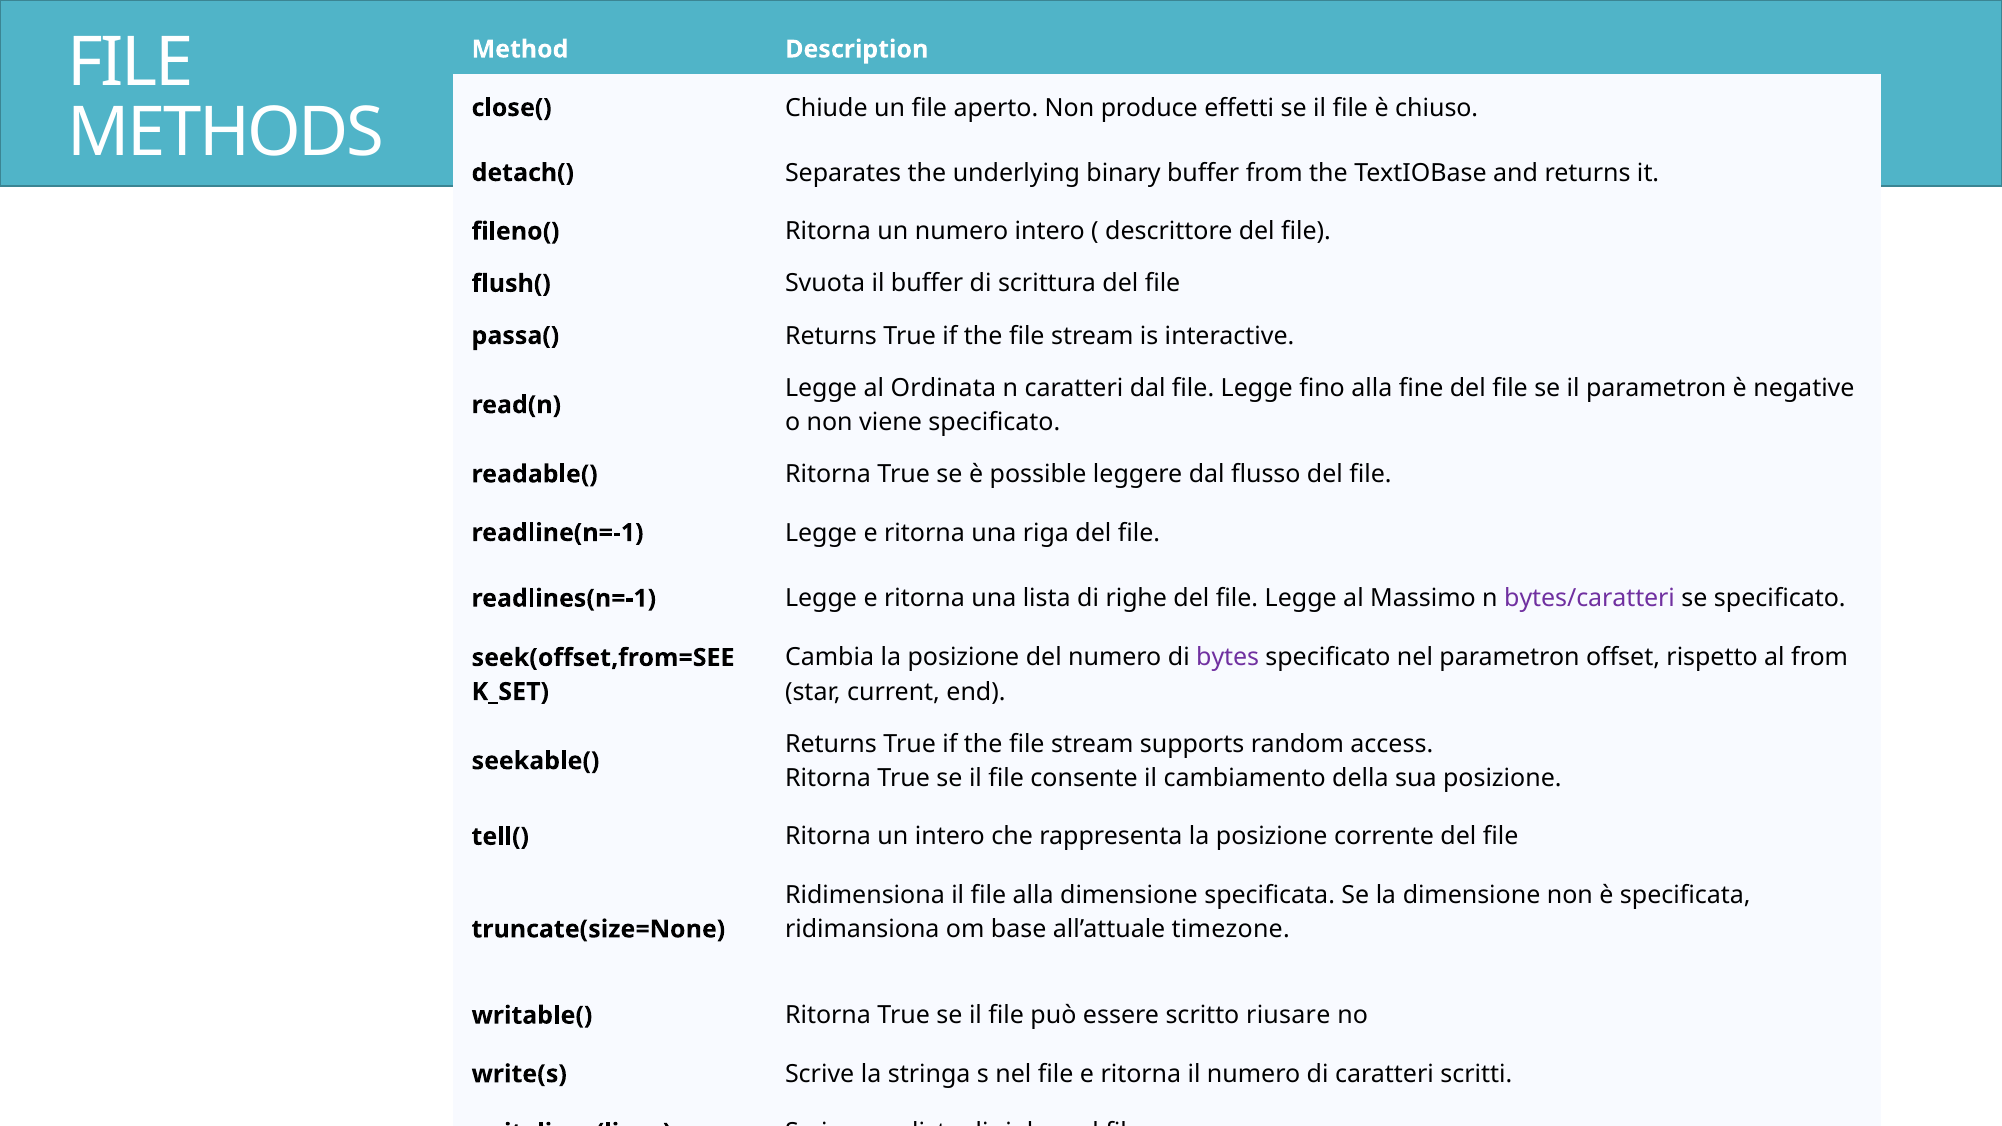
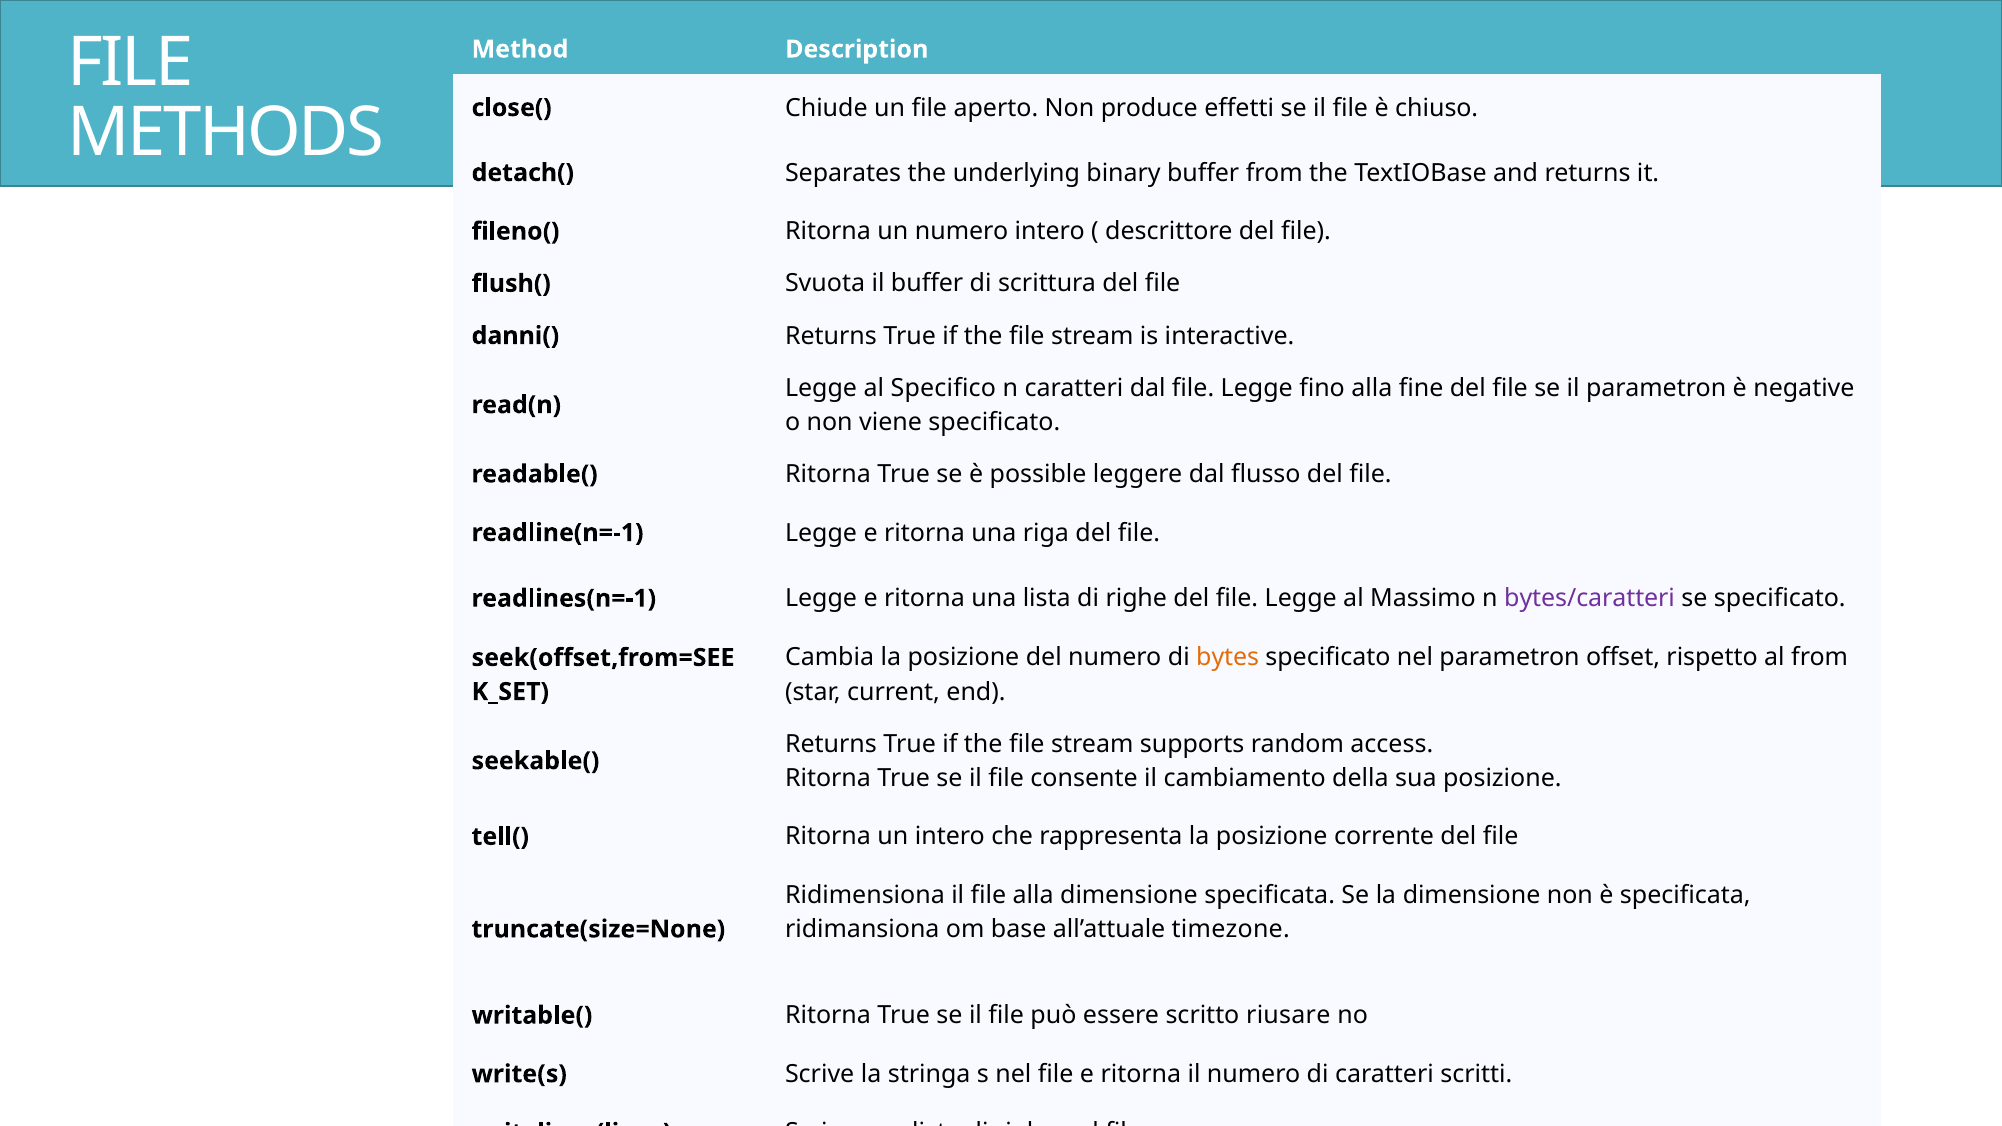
passa(: passa( -> danni(
Ordinata: Ordinata -> Specifico
bytes colour: purple -> orange
